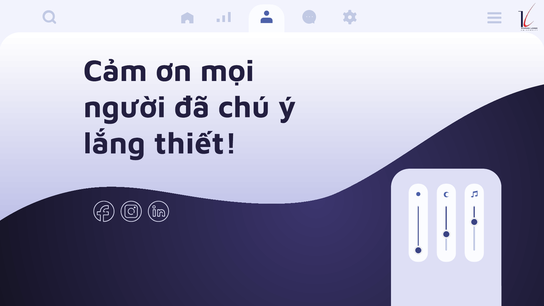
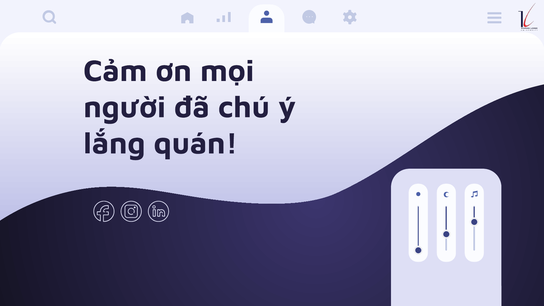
thiết: thiết -> quán
